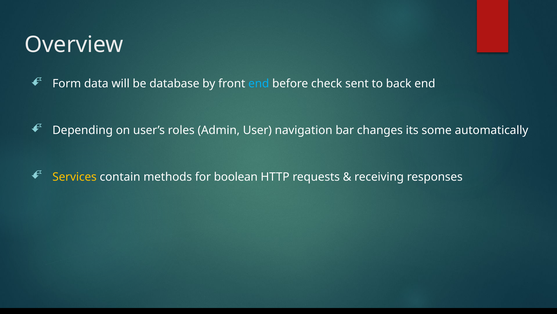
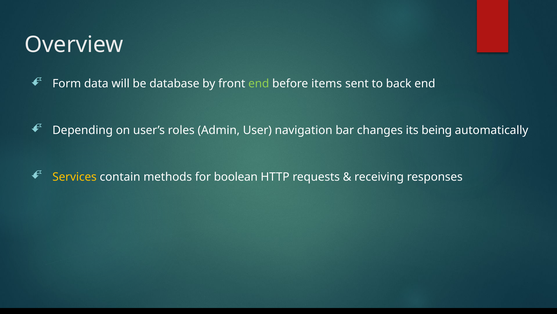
end at (259, 84) colour: light blue -> light green
check: check -> items
some: some -> being
